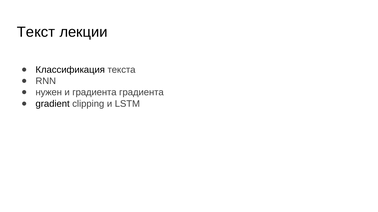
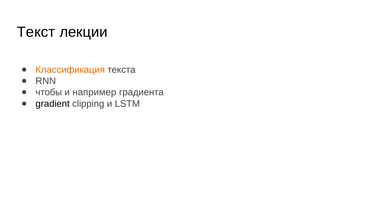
Классификация colour: black -> orange
нужен: нужен -> чтобы
и градиента: градиента -> например
